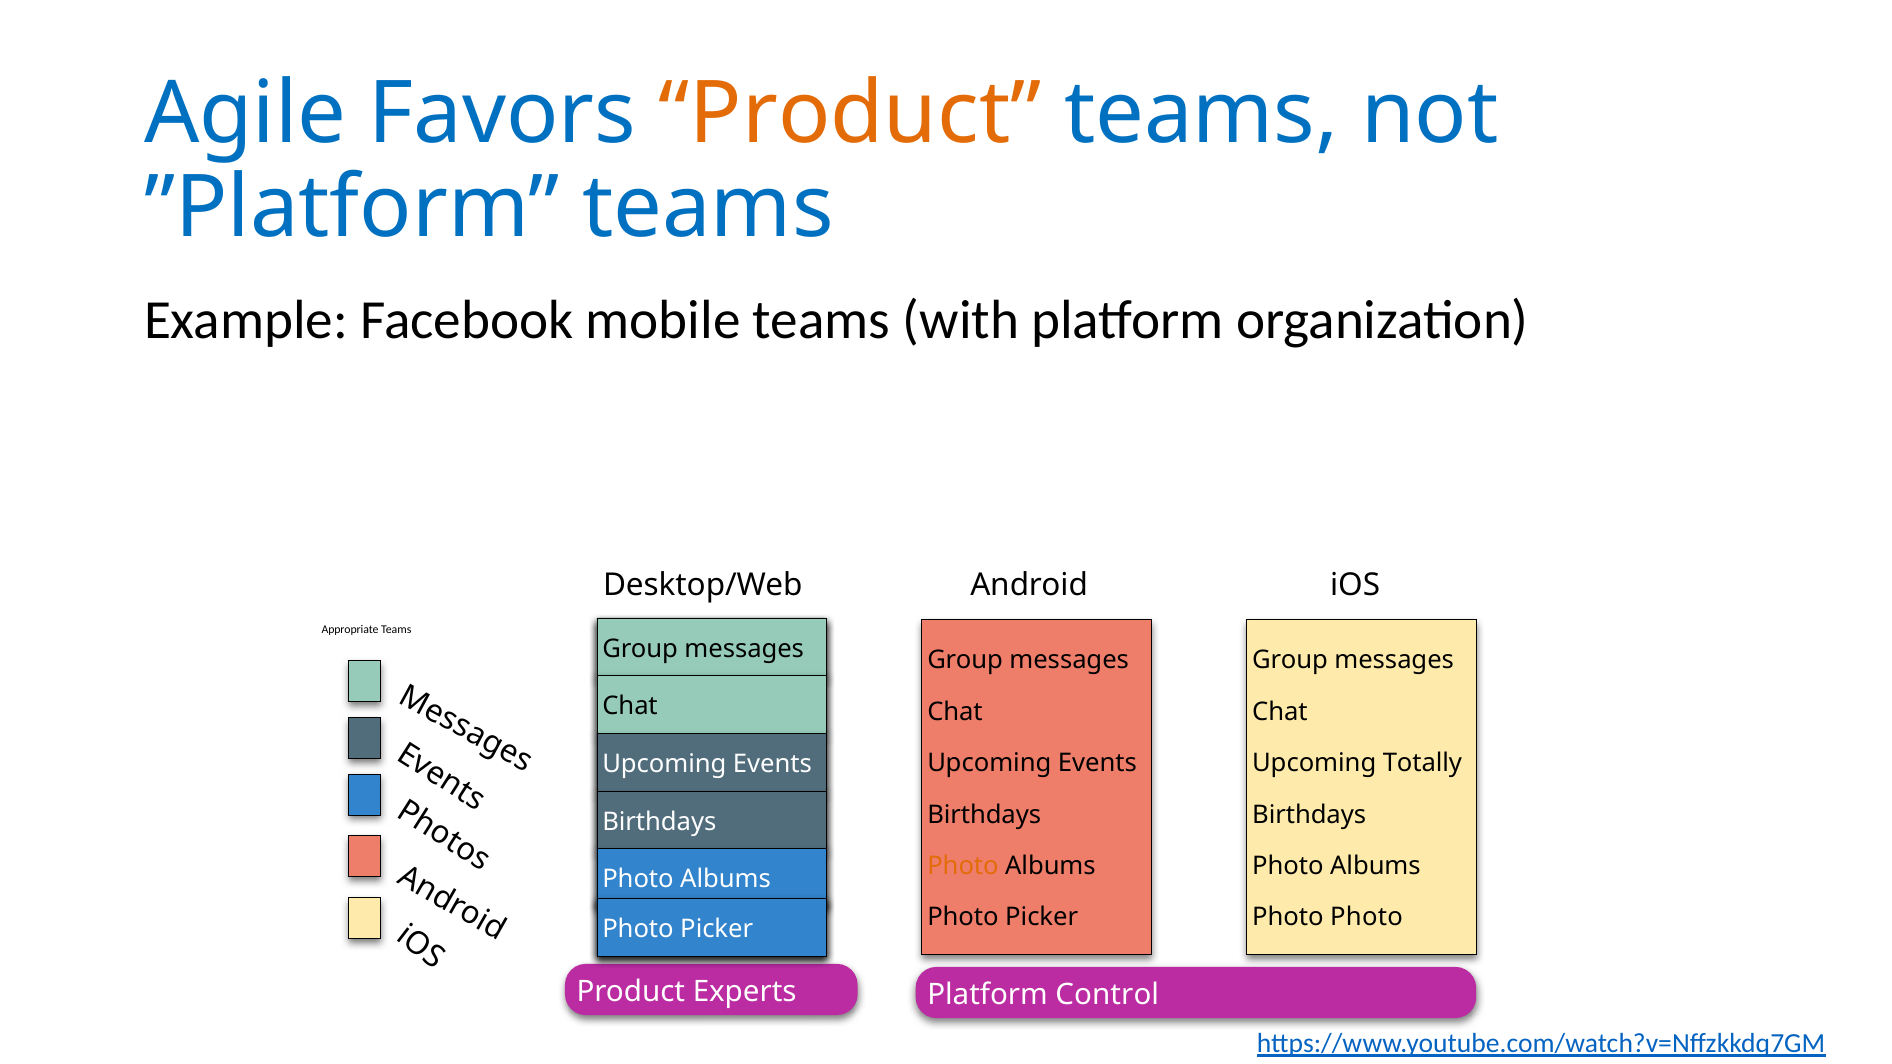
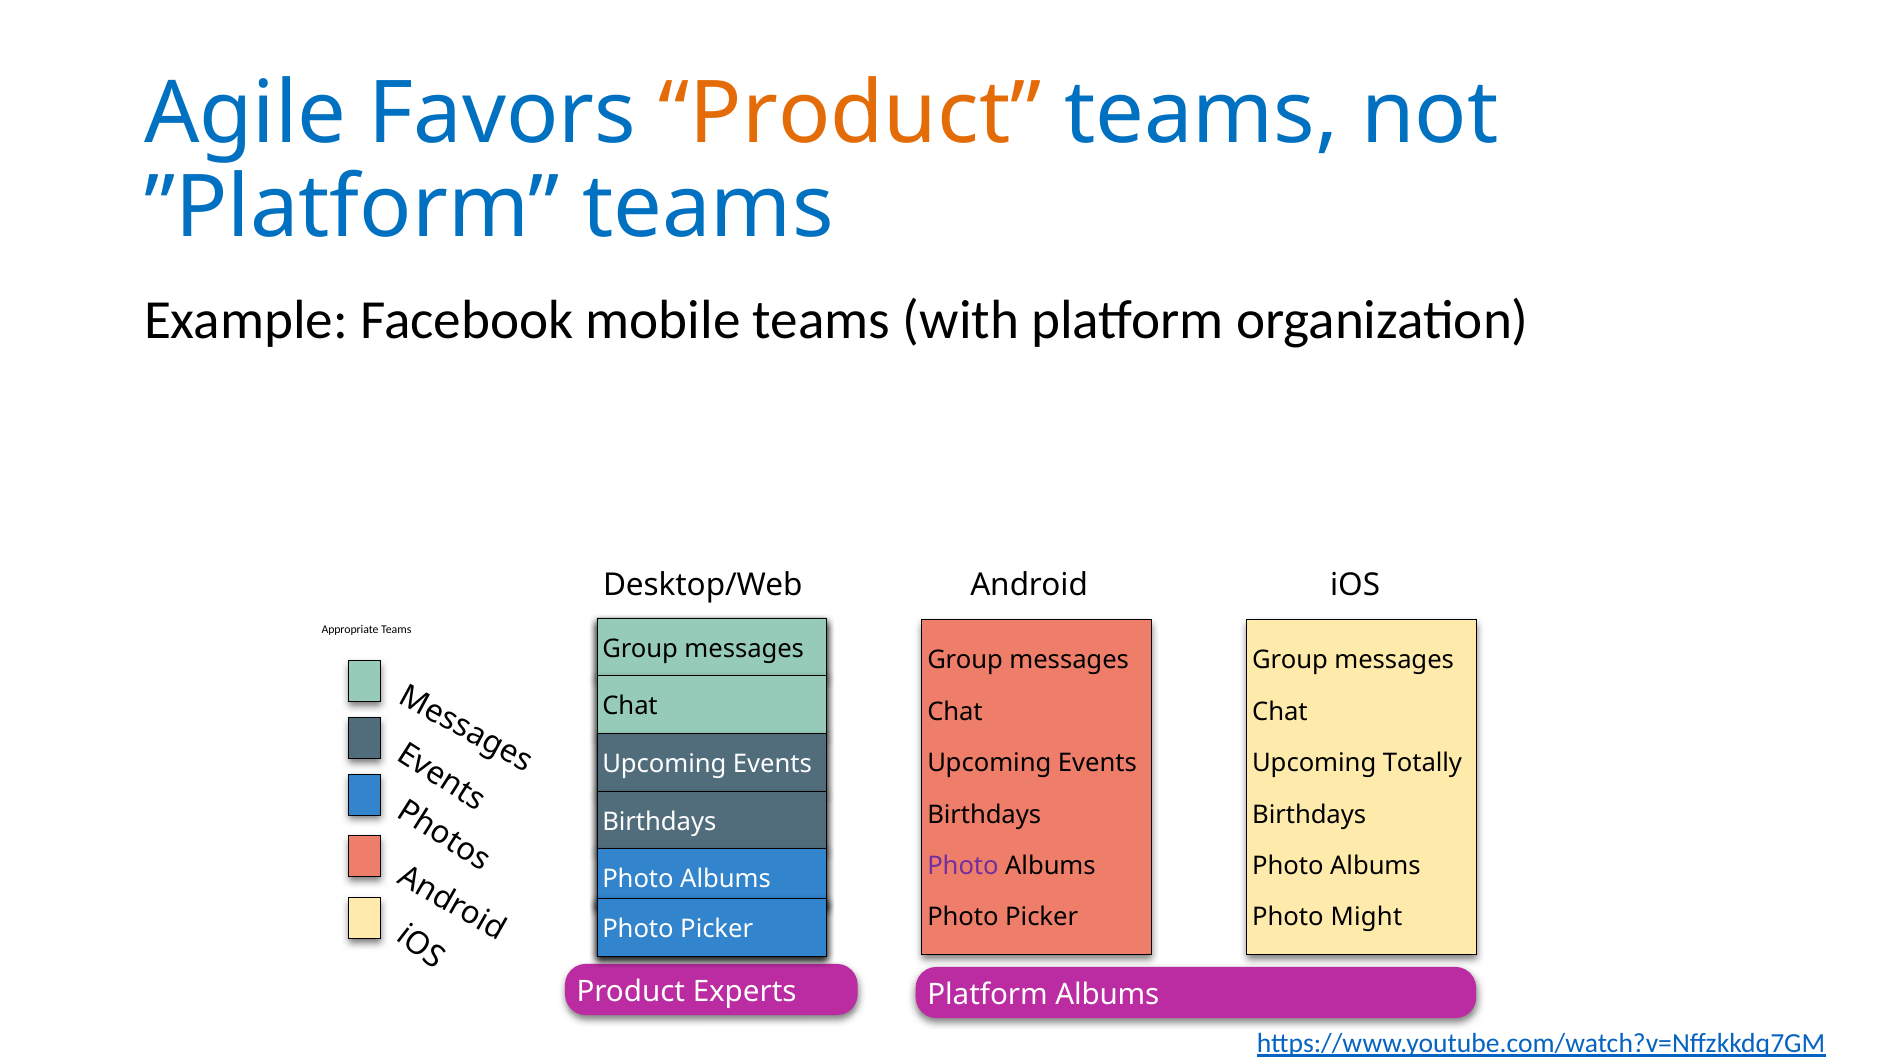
Photo at (963, 866) colour: orange -> purple
Photo Photo: Photo -> Might
Platform Control: Control -> Albums
